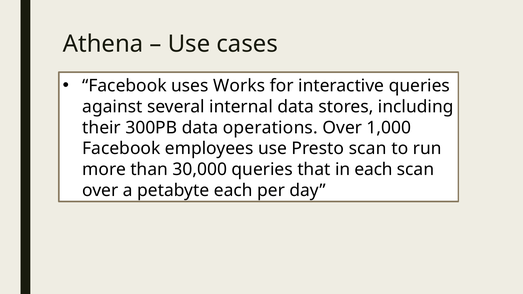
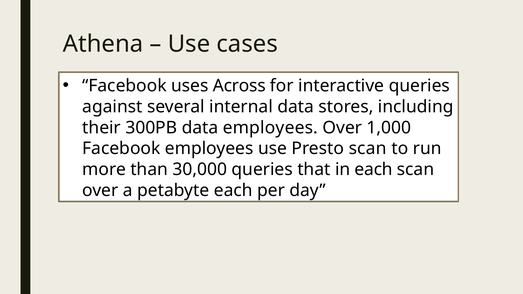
Works: Works -> Across
data operations: operations -> employees
